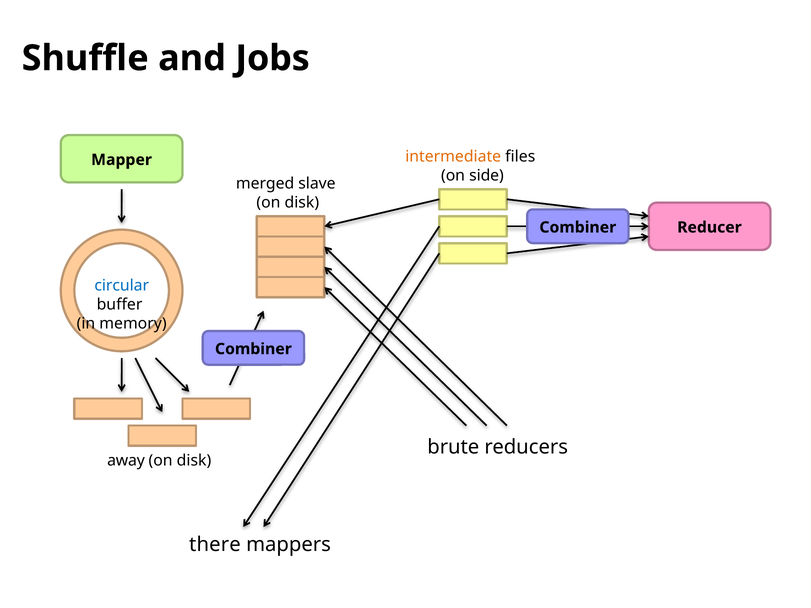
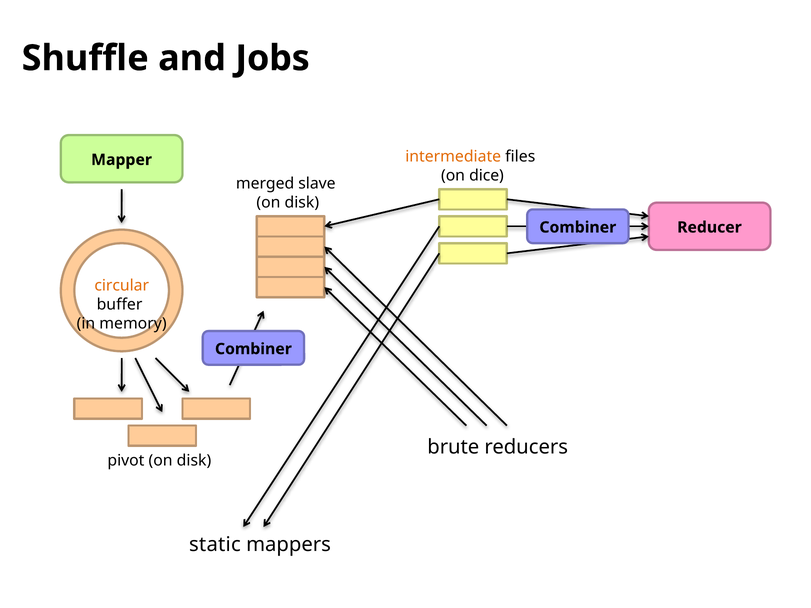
side: side -> dice
circular colour: blue -> orange
away: away -> pivot
there: there -> static
